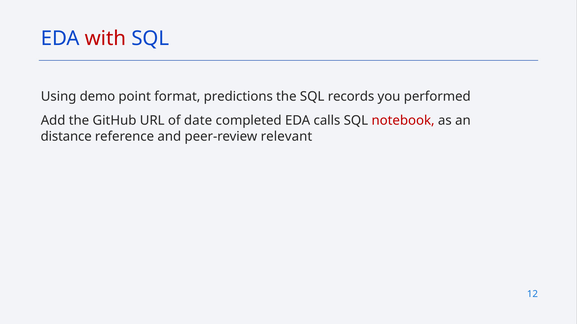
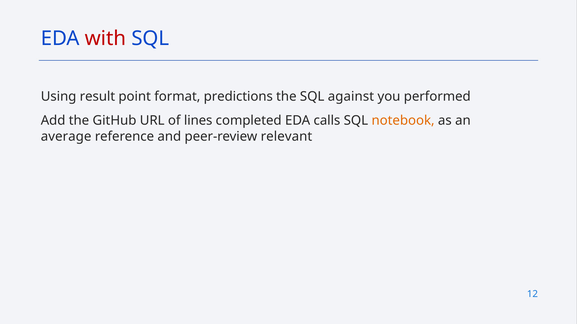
demo: demo -> result
records: records -> against
date: date -> lines
notebook colour: red -> orange
distance: distance -> average
